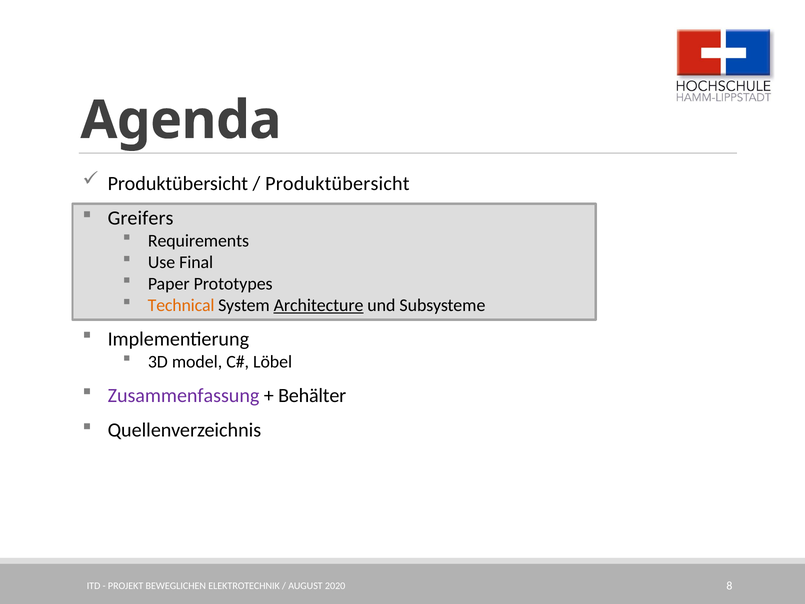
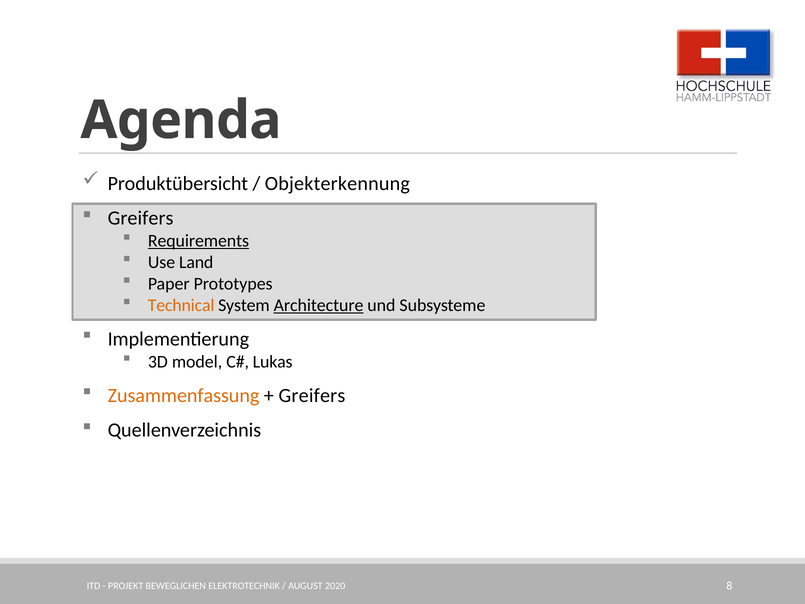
Produktübersicht at (337, 183): Produktübersicht -> Objekterkennung
Requirements underline: none -> present
Final: Final -> Land
Löbel: Löbel -> Lukas
Zusammenfassung colour: purple -> orange
Behälter at (312, 395): Behälter -> Greifers
